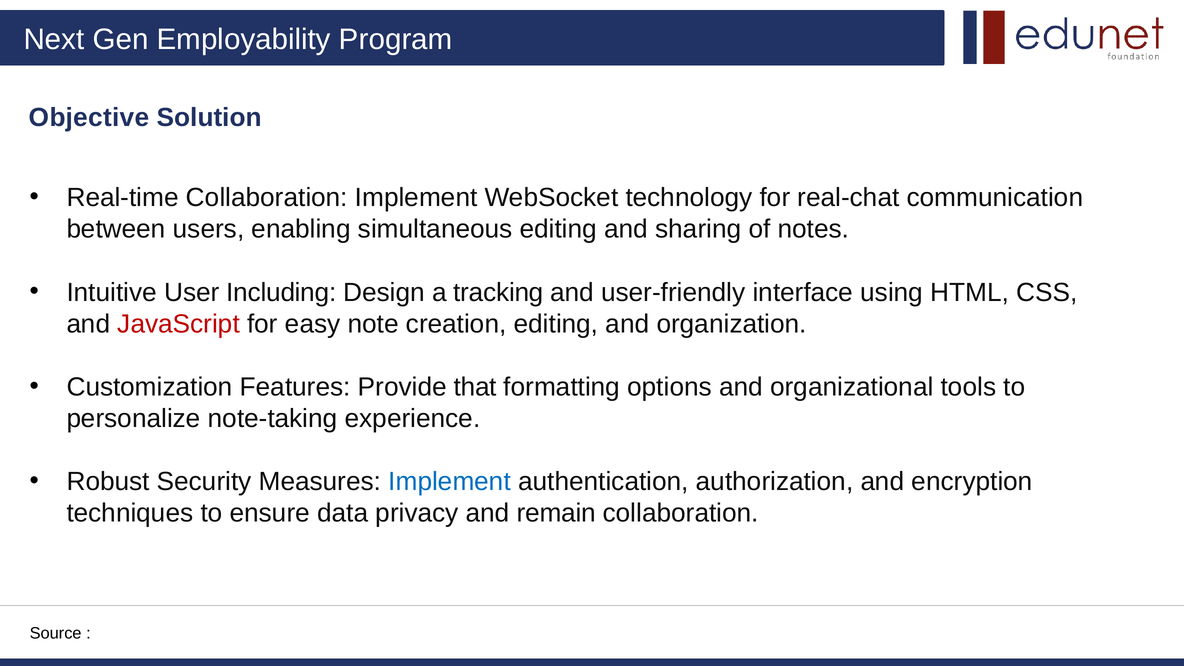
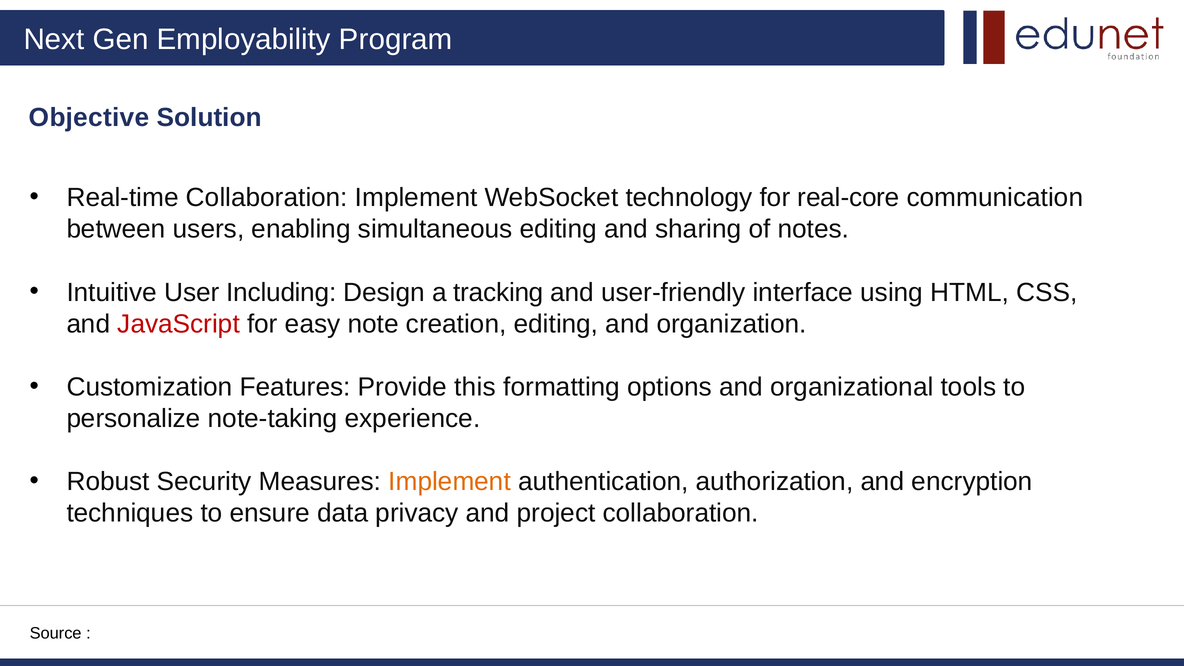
real-chat: real-chat -> real-core
that: that -> this
Implement at (450, 482) colour: blue -> orange
remain: remain -> project
